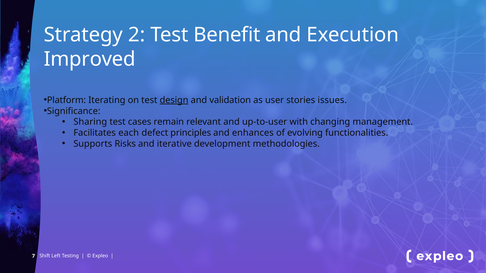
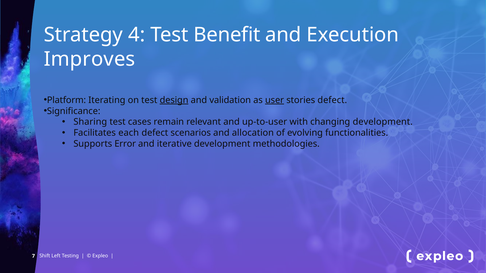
2: 2 -> 4
Improved: Improved -> Improves
user underline: none -> present
stories issues: issues -> defect
changing management: management -> development
principles: principles -> scenarios
enhances: enhances -> allocation
Risks: Risks -> Error
